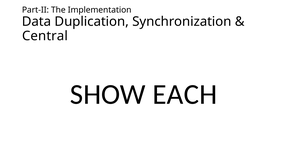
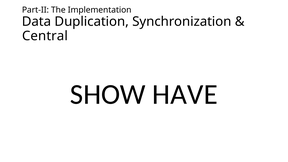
EACH: EACH -> HAVE
